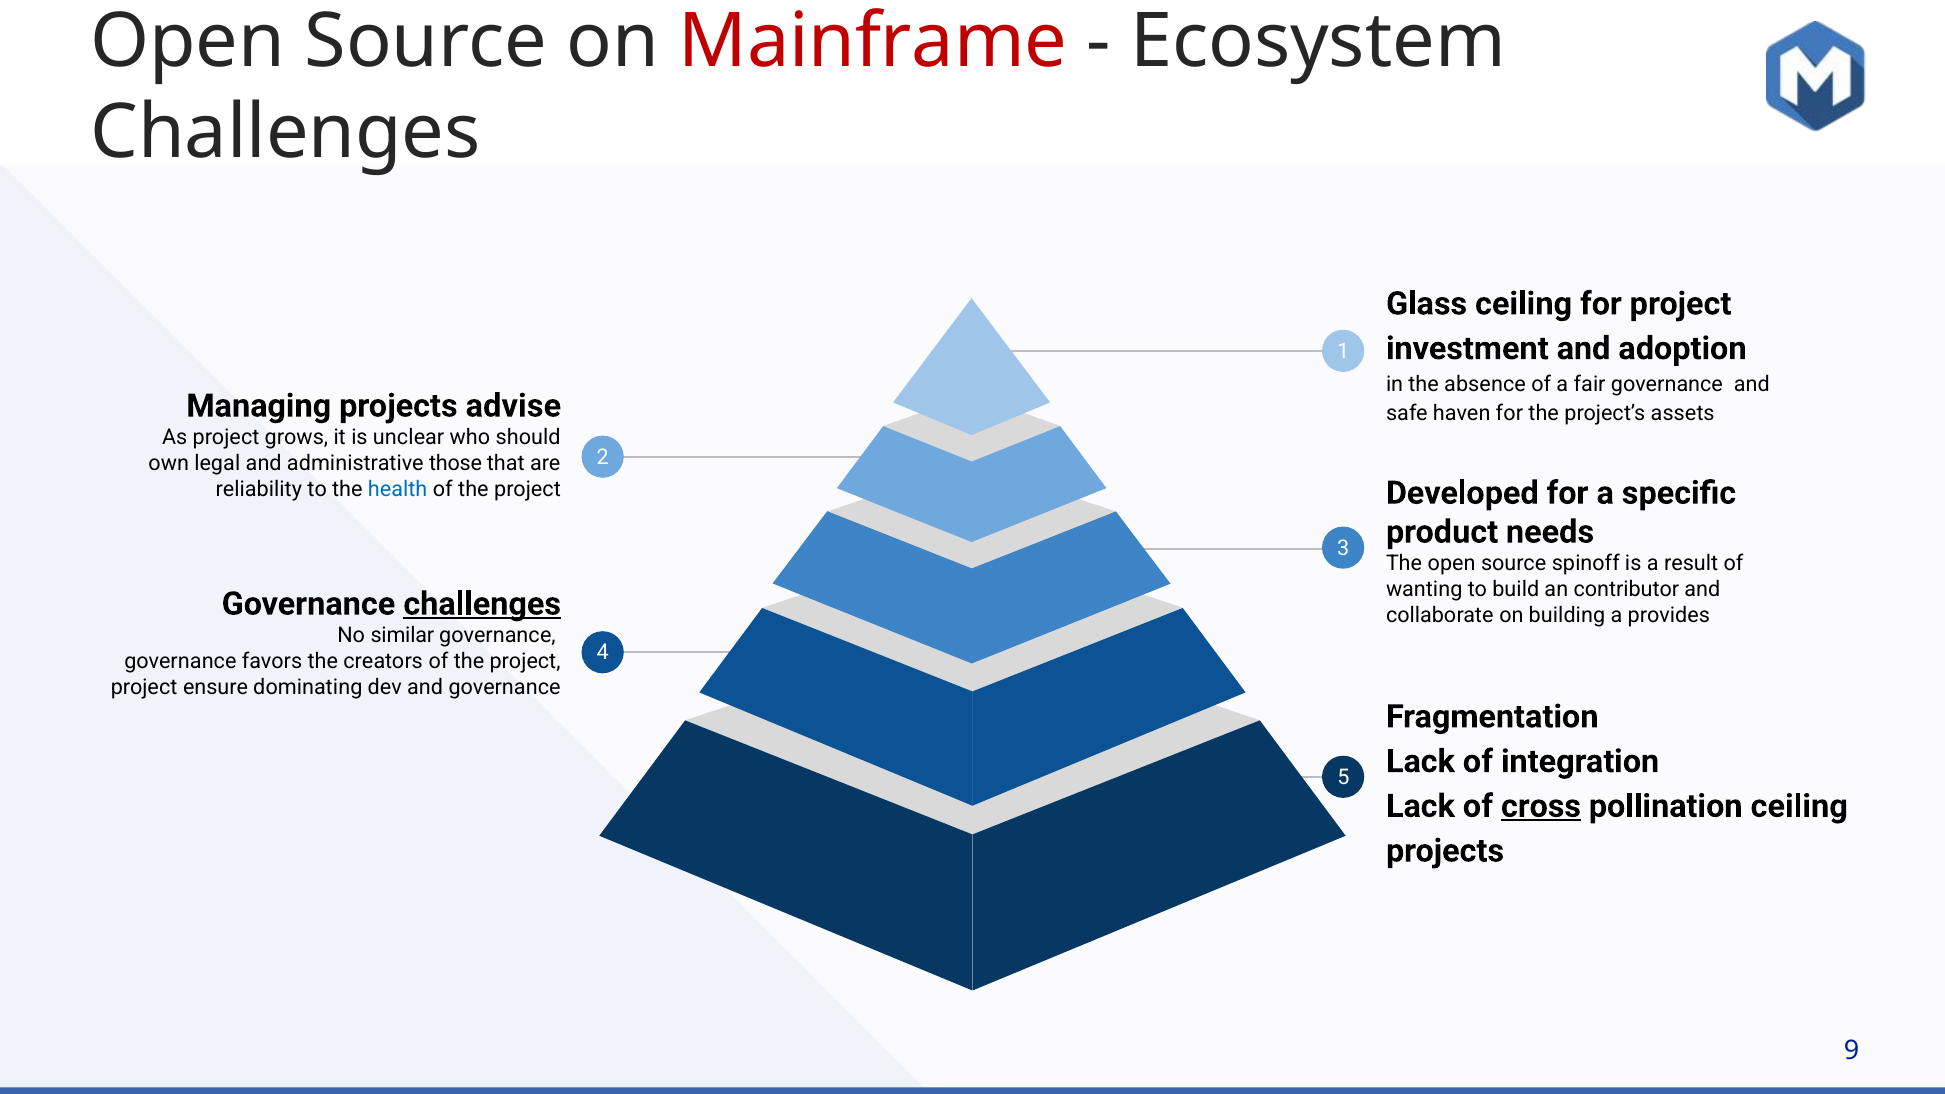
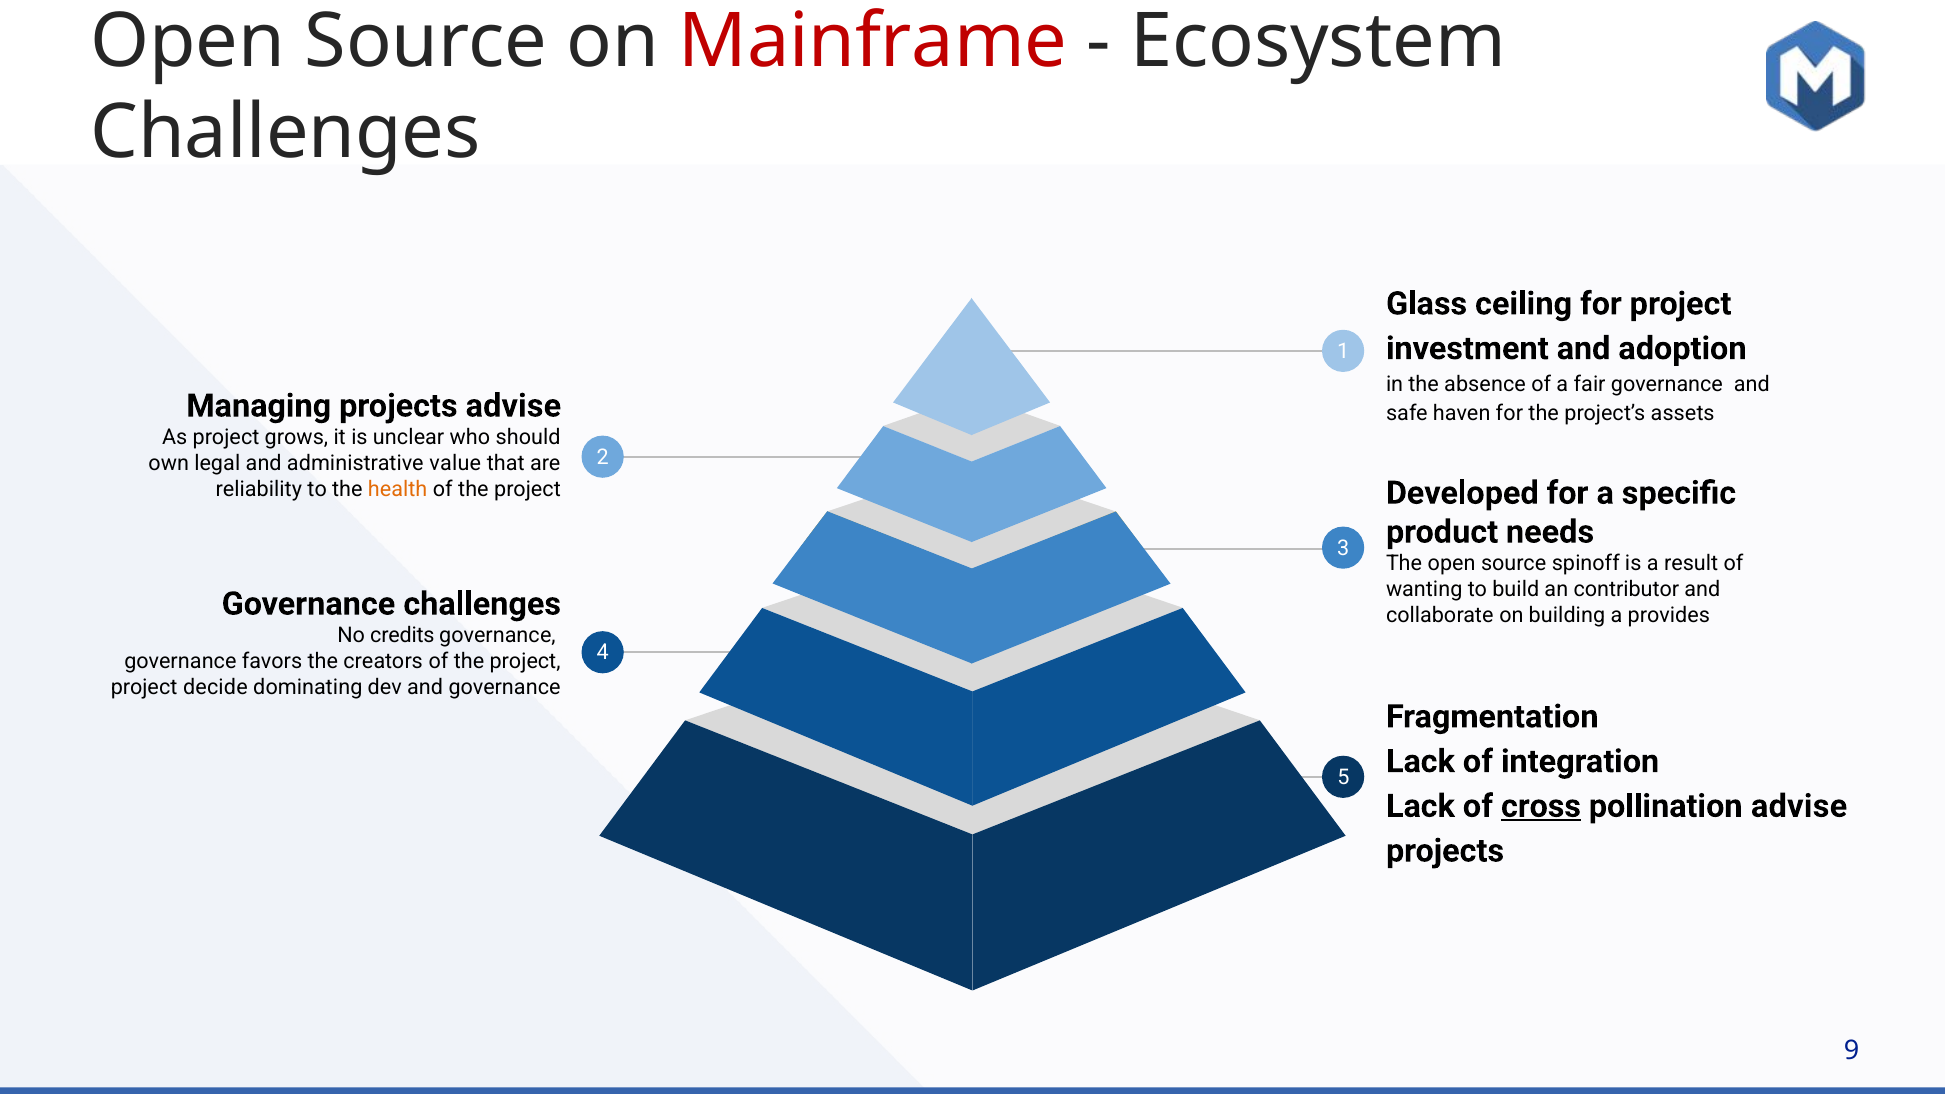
those: those -> value
health colour: blue -> orange
challenges at (482, 604) underline: present -> none
similar: similar -> credits
ensure: ensure -> decide
pollination ceiling: ceiling -> advise
